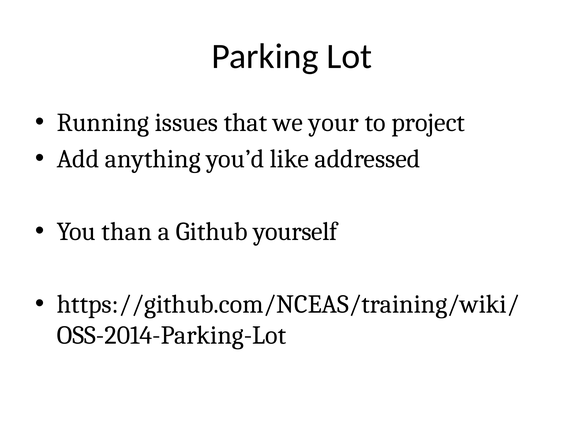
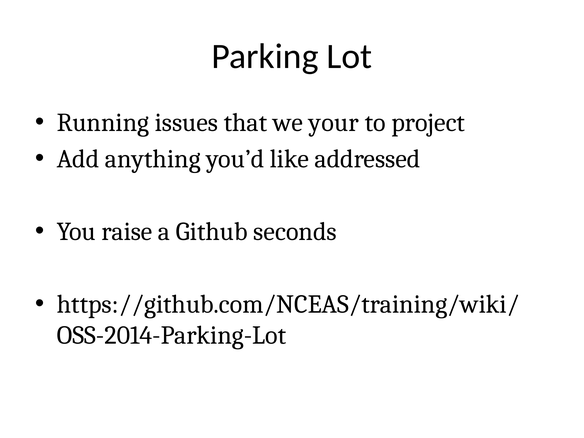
than: than -> raise
yourself: yourself -> seconds
